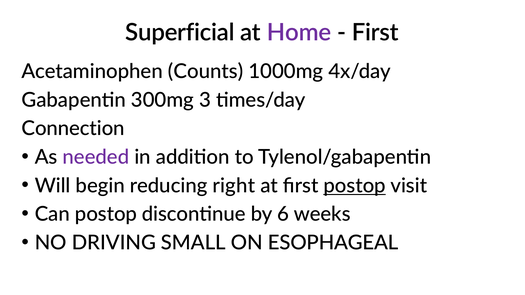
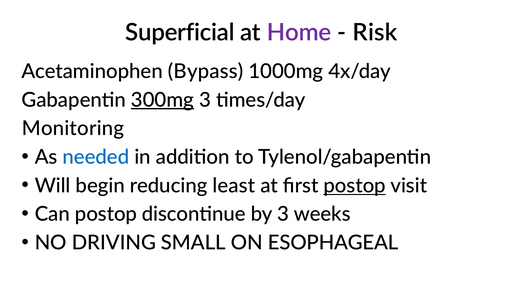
First at (375, 33): First -> Risk
Counts: Counts -> Bypass
300mg underline: none -> present
Connection: Connection -> Monitoring
needed colour: purple -> blue
right: right -> least
by 6: 6 -> 3
